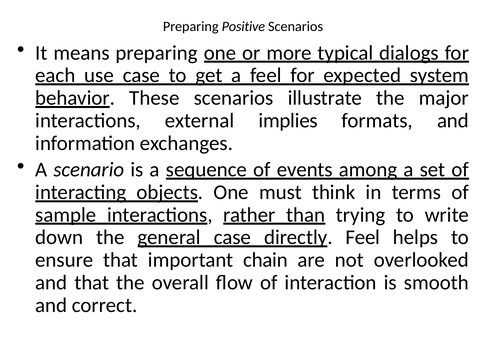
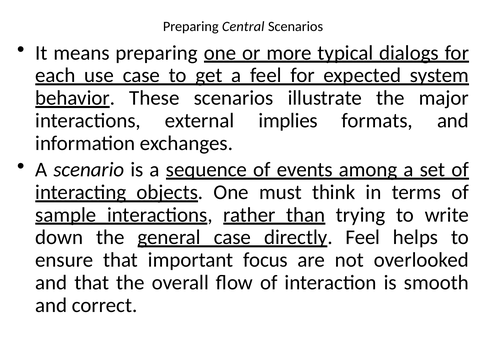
Positive: Positive -> Central
chain: chain -> focus
